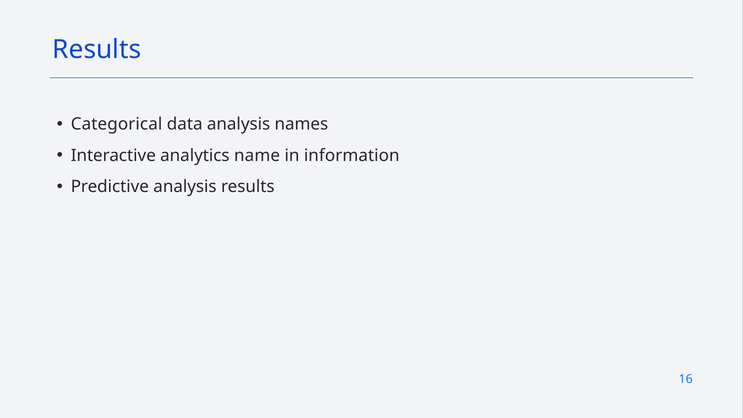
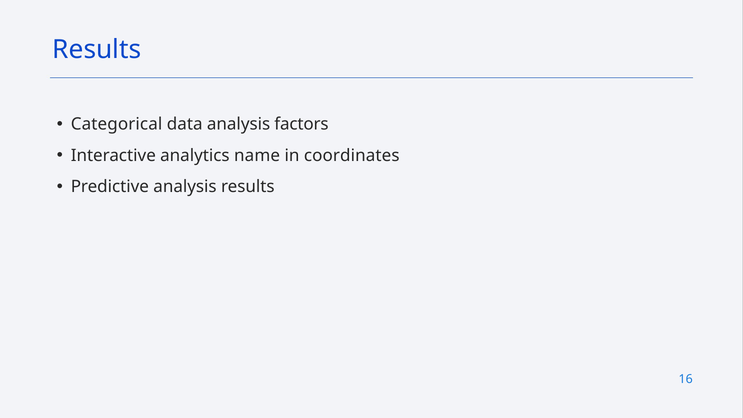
names: names -> factors
information: information -> coordinates
